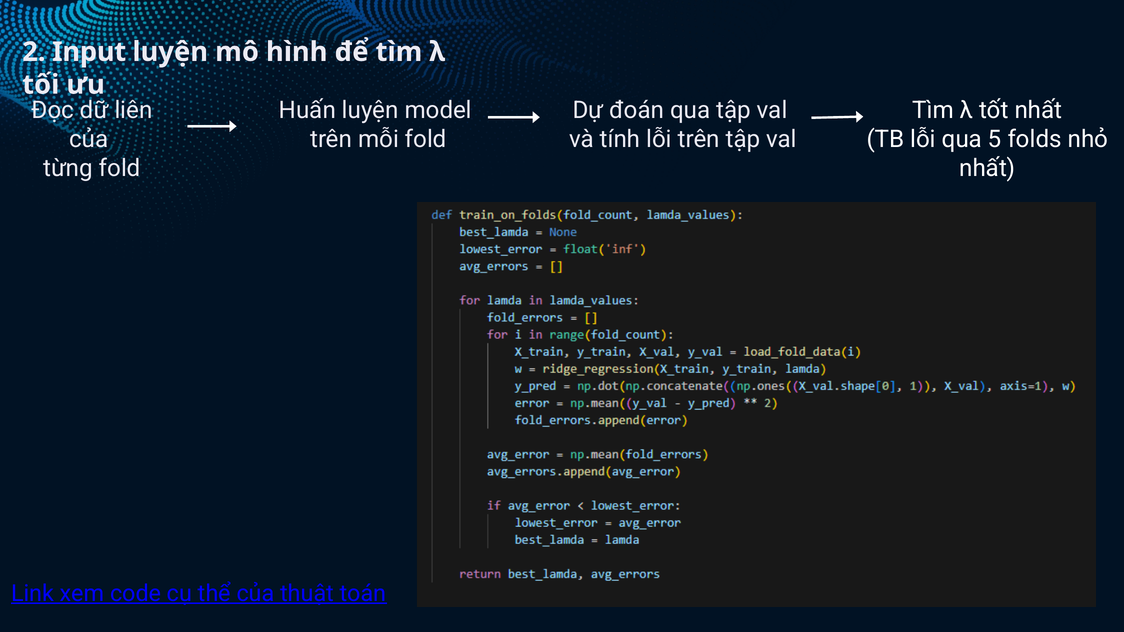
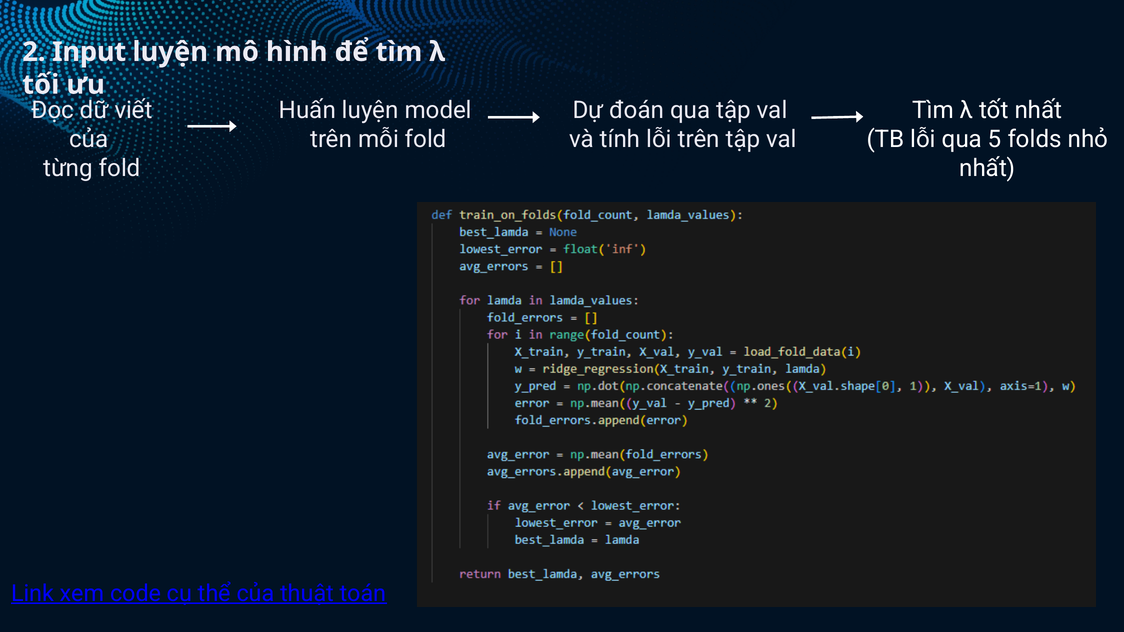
liên: liên -> viết
